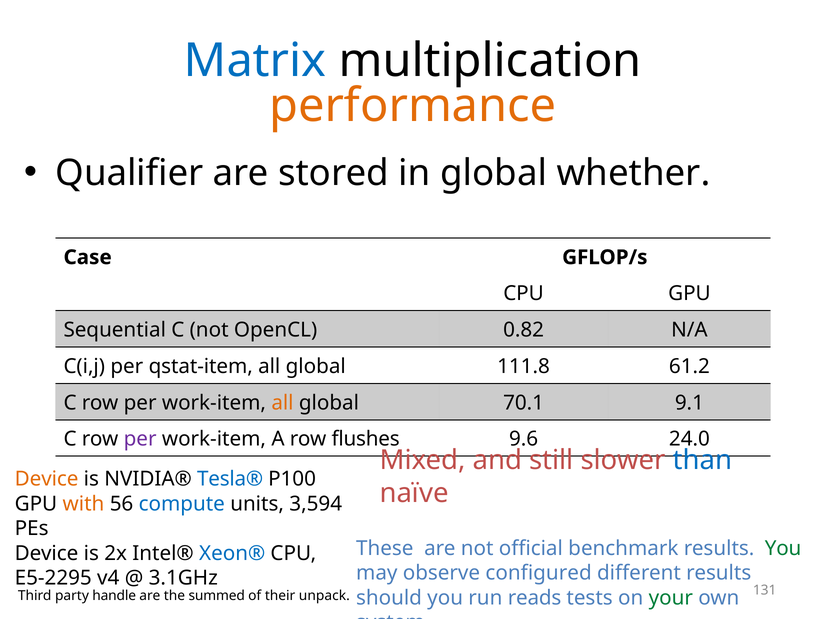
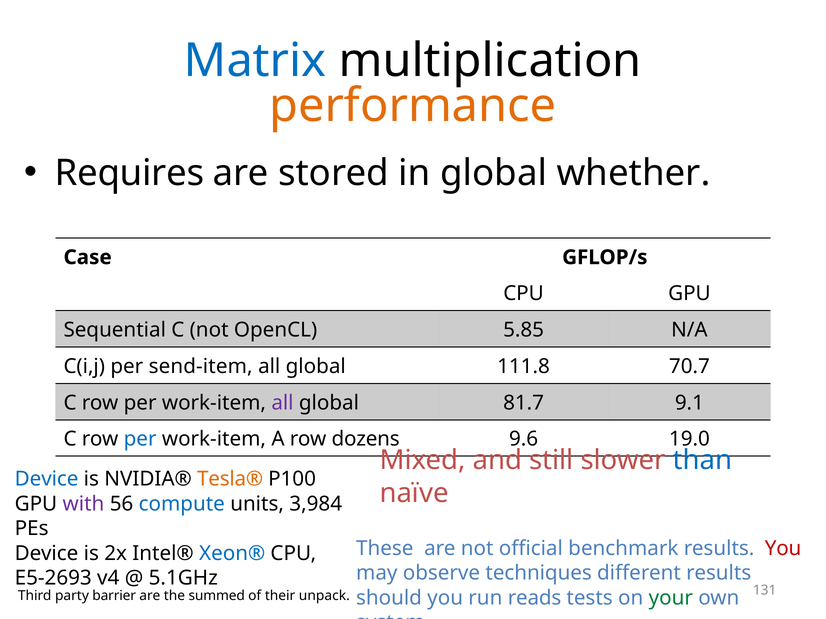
Qualifier: Qualifier -> Requires
0.82: 0.82 -> 5.85
qstat-item: qstat-item -> send-item
61.2: 61.2 -> 70.7
all at (282, 403) colour: orange -> purple
70.1: 70.1 -> 81.7
per at (140, 439) colour: purple -> blue
flushes: flushes -> dozens
24.0: 24.0 -> 19.0
Device at (47, 479) colour: orange -> blue
Tesla® colour: blue -> orange
with colour: orange -> purple
3,594: 3,594 -> 3,984
You at (783, 549) colour: green -> red
configured: configured -> techniques
E5-2295: E5-2295 -> E5-2693
3.1GHz: 3.1GHz -> 5.1GHz
handle: handle -> barrier
